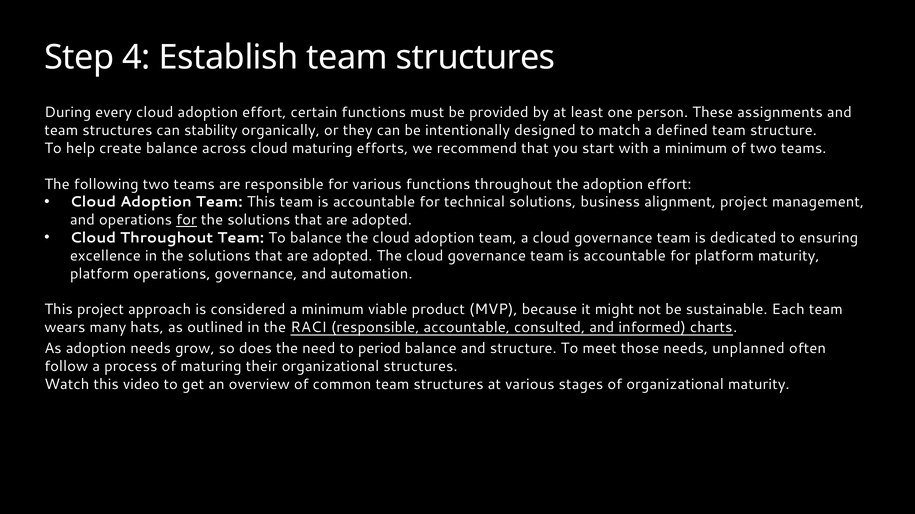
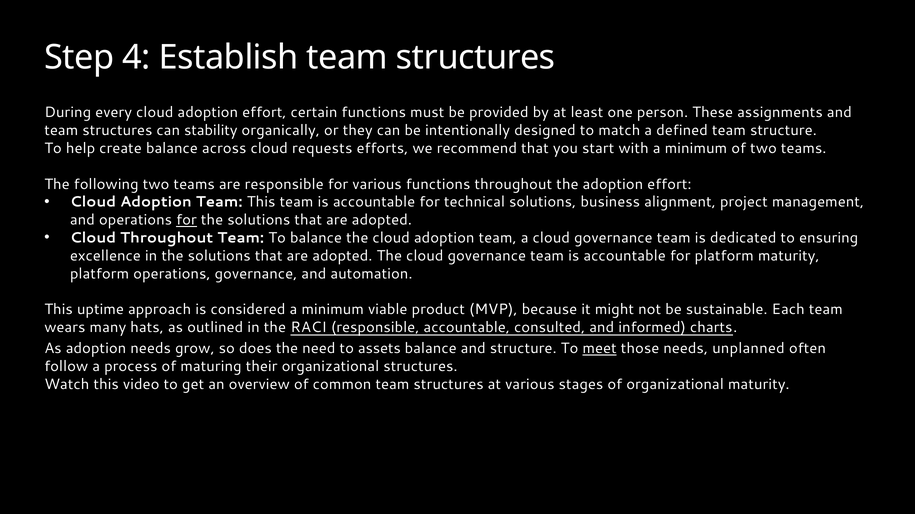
cloud maturing: maturing -> requests
This project: project -> uptime
period: period -> assets
meet underline: none -> present
